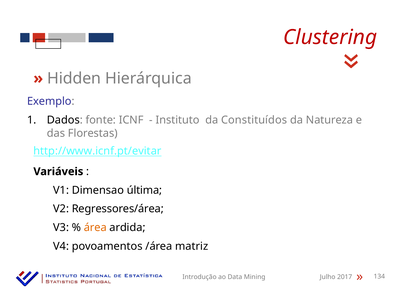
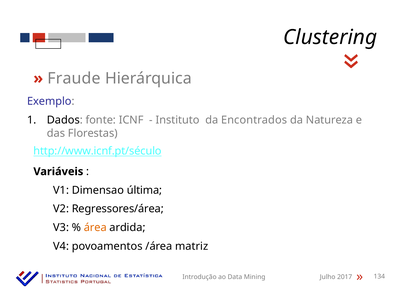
Clustering colour: red -> black
Hidden: Hidden -> Fraude
Constituídos: Constituídos -> Encontrados
http://www.icnf.pt/evitar: http://www.icnf.pt/evitar -> http://www.icnf.pt/século
